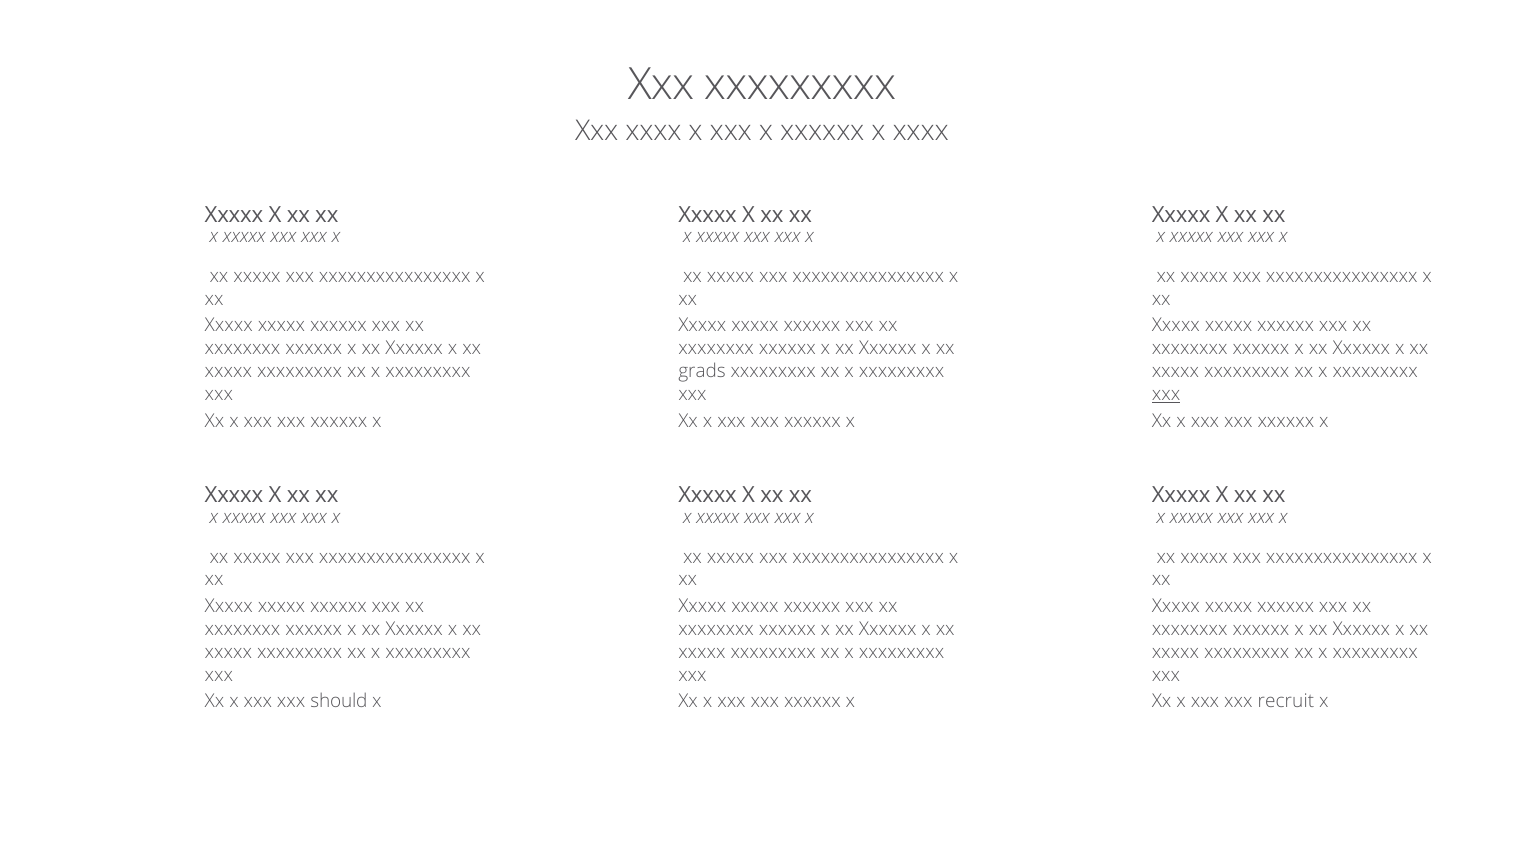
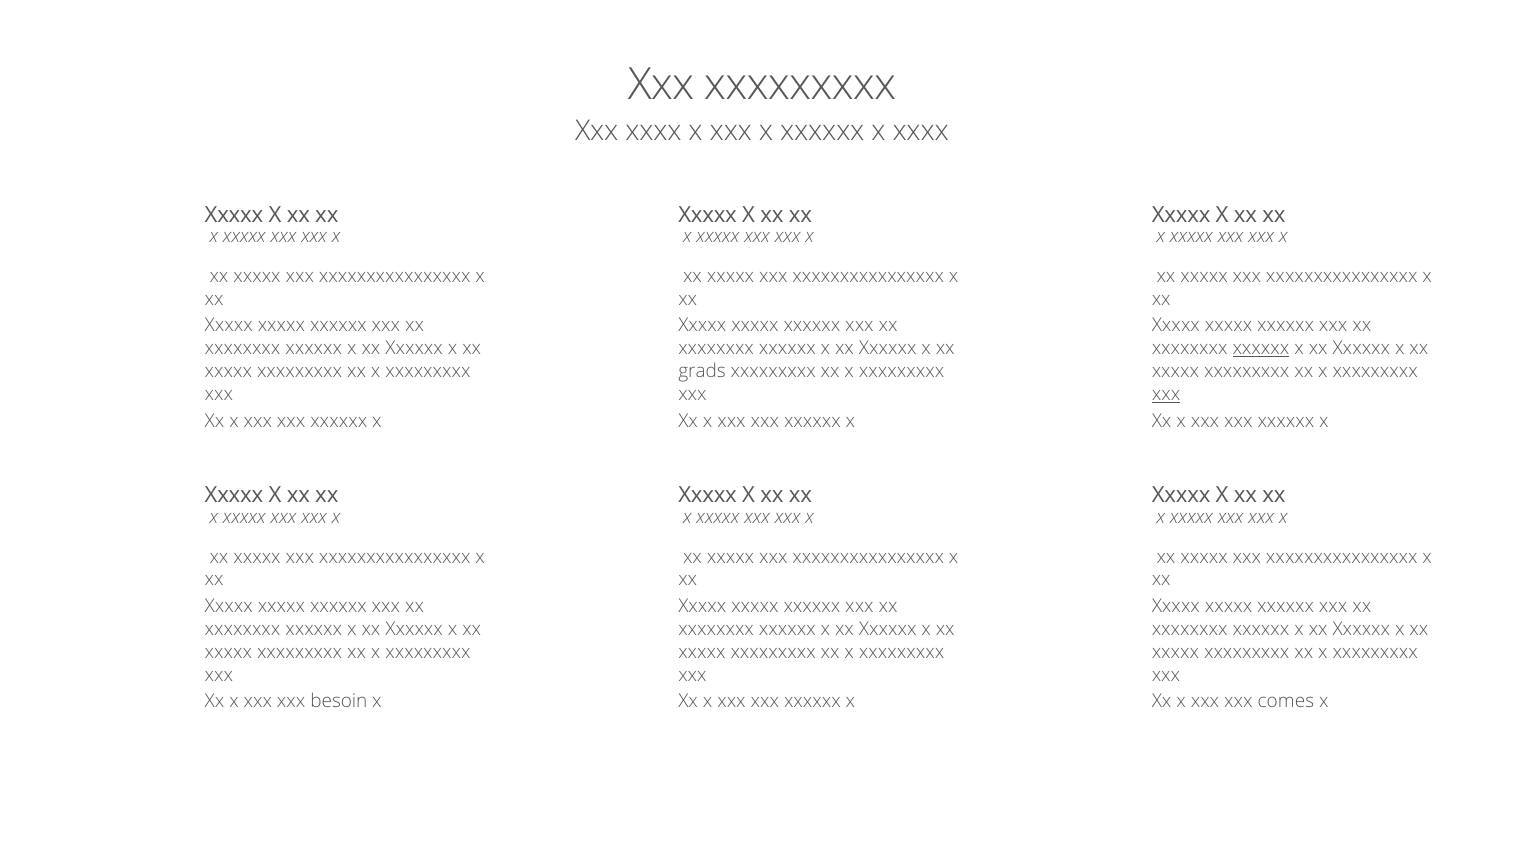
xxxxxx at (1261, 349) underline: none -> present
should: should -> besoin
recruit: recruit -> comes
